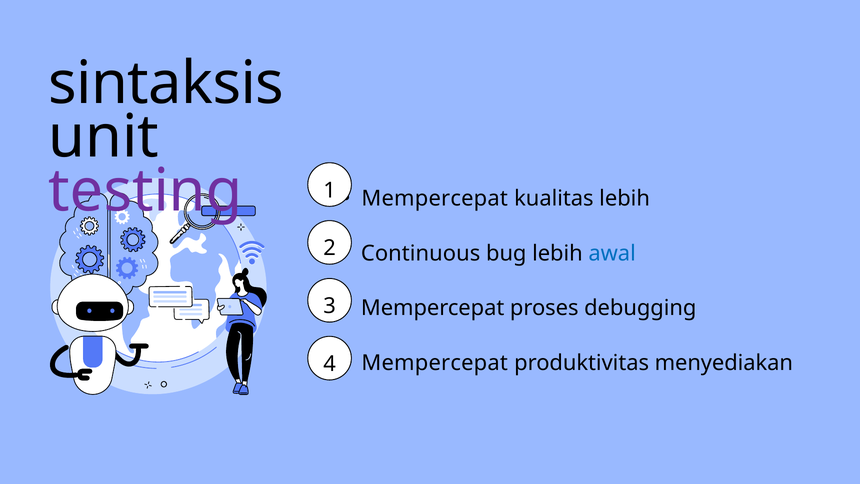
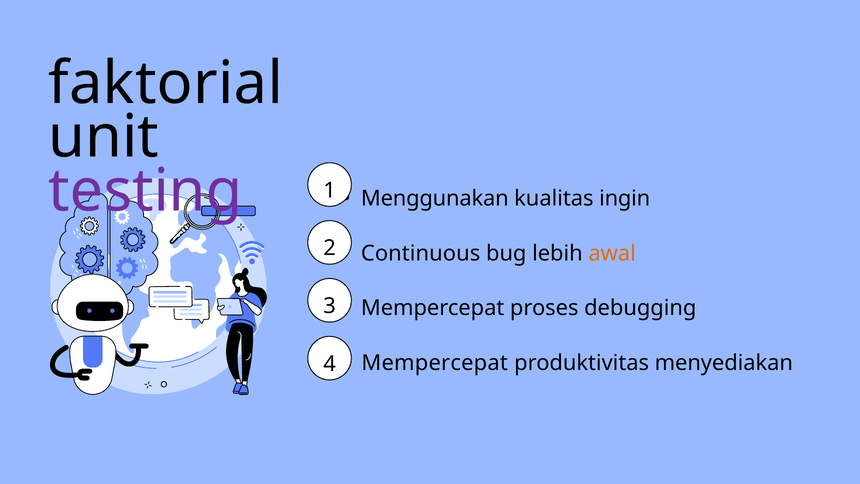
sintaksis: sintaksis -> faktorial
Mempercepat at (435, 198): Mempercepat -> Menggunakan
kualitas lebih: lebih -> ingin
awal colour: blue -> orange
